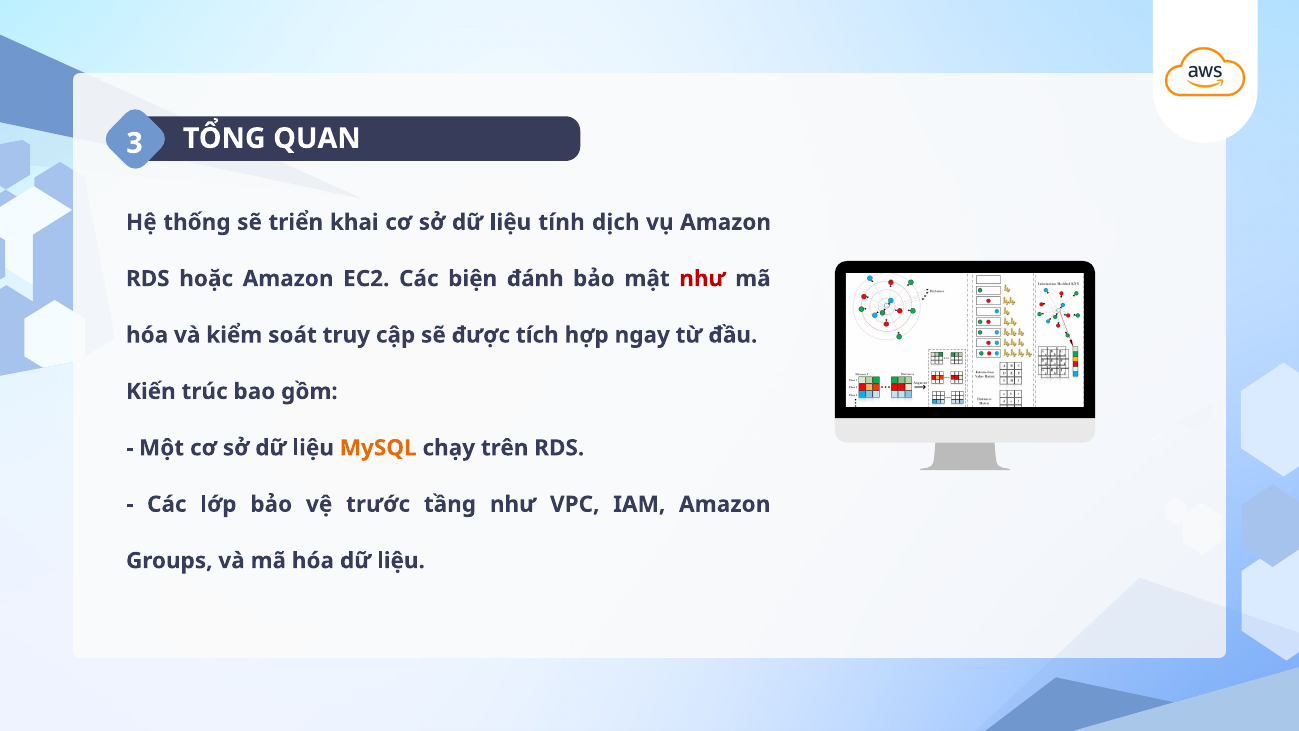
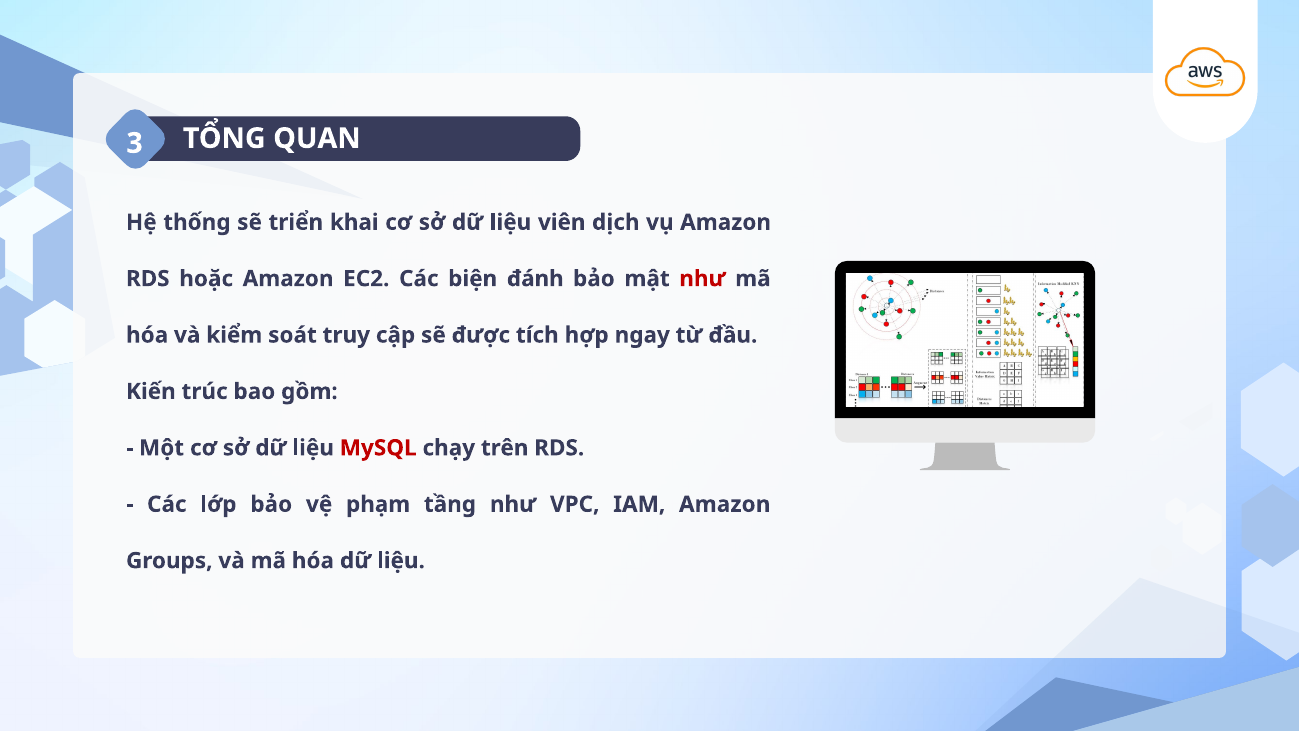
tính: tính -> viên
MySQL colour: orange -> red
trước: trước -> phạm
